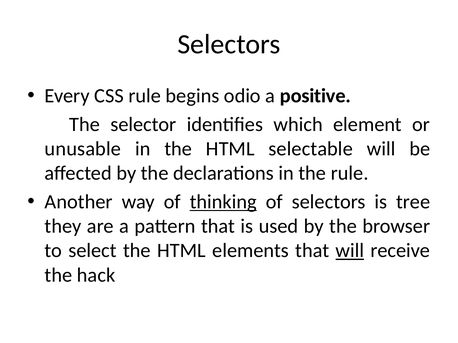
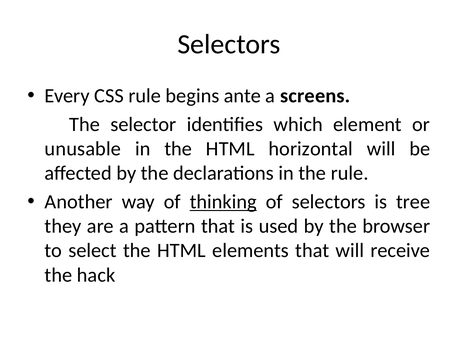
odio: odio -> ante
positive: positive -> screens
selectable: selectable -> horizontal
will at (350, 251) underline: present -> none
